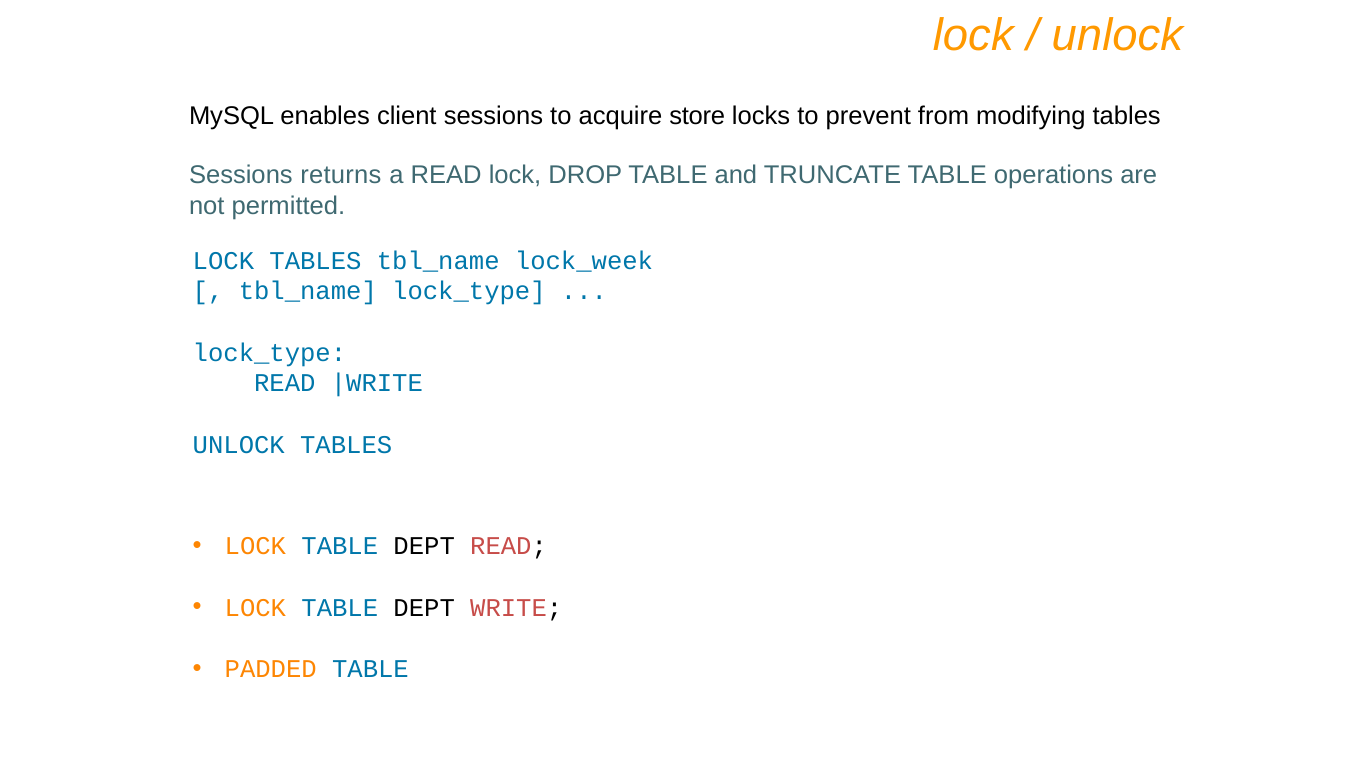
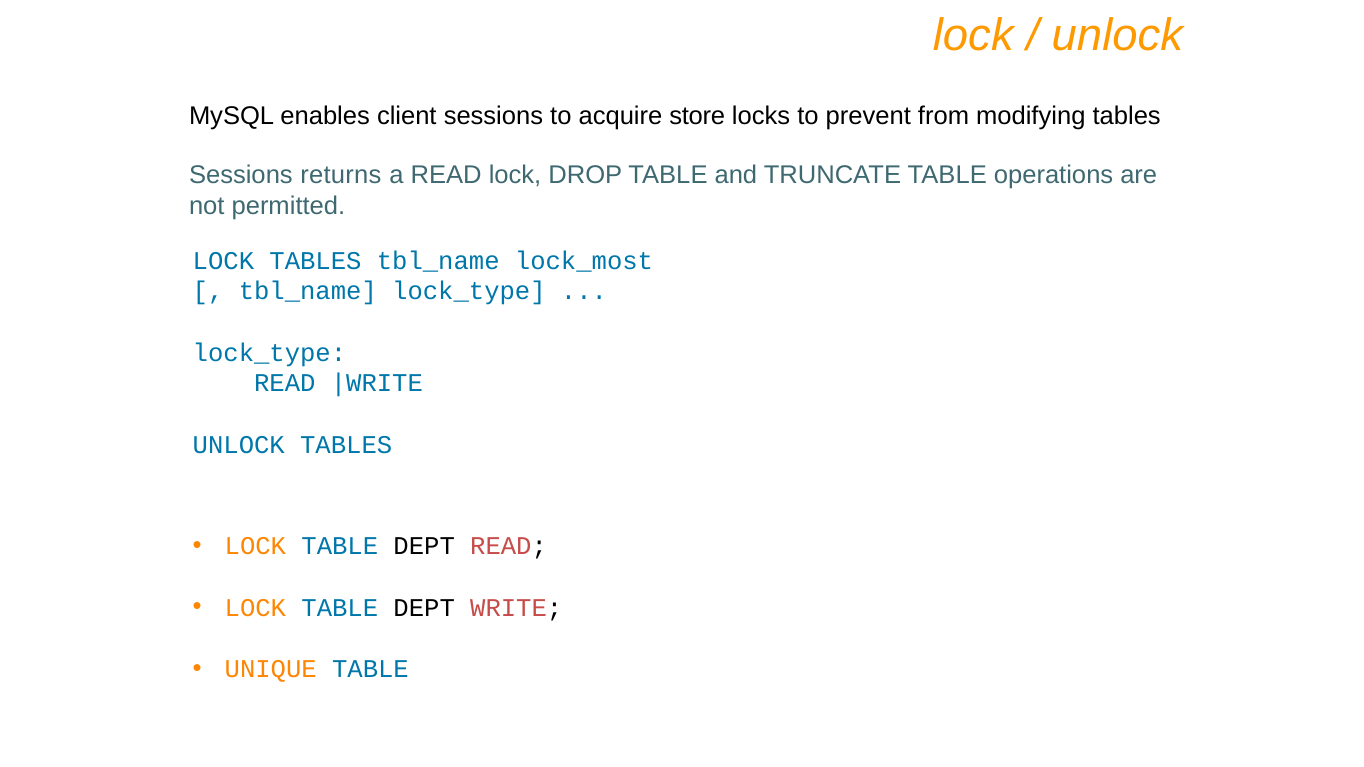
lock_week: lock_week -> lock_most
PADDED: PADDED -> UNIQUE
